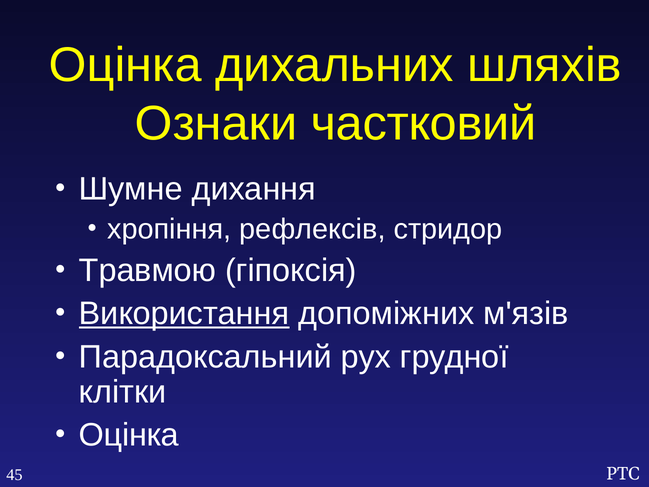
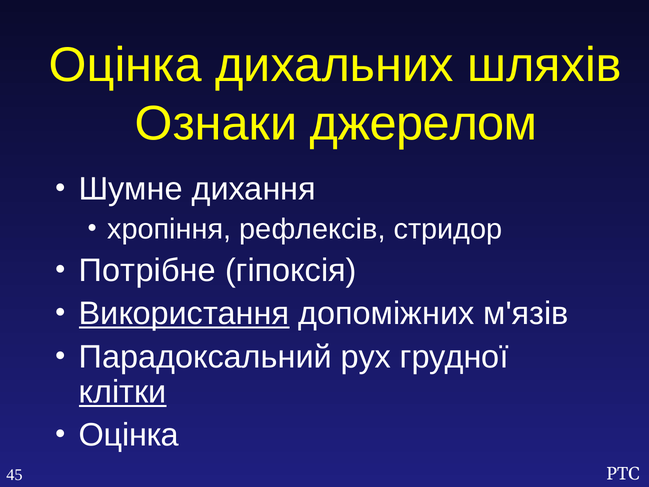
частковий: частковий -> джерелом
Травмою: Травмою -> Потрібне
клітки underline: none -> present
